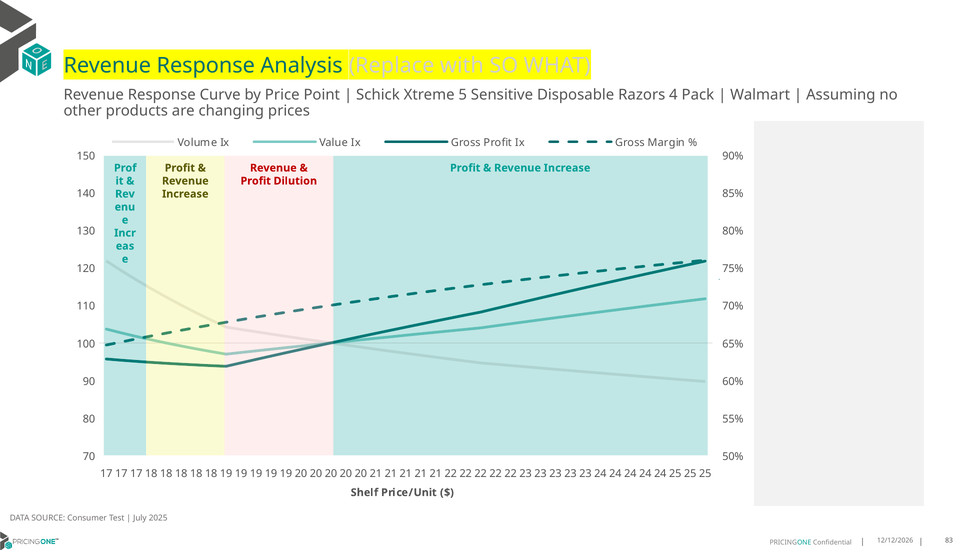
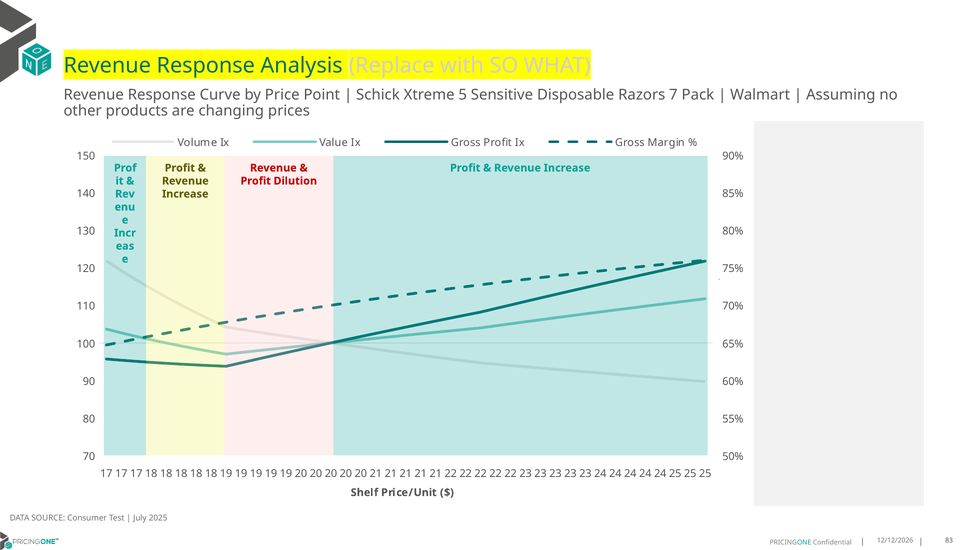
4: 4 -> 7
